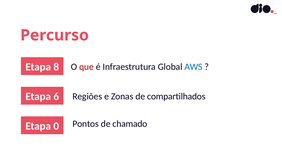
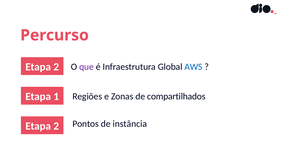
8 at (56, 67): 8 -> 2
que colour: red -> purple
6: 6 -> 1
0 at (56, 126): 0 -> 2
chamado: chamado -> instância
